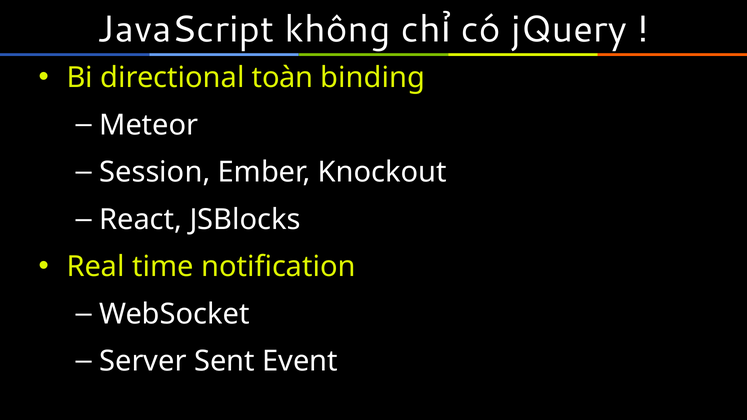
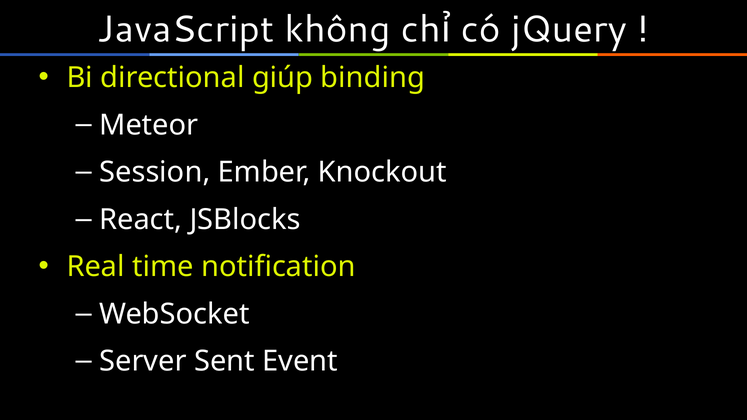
toàn: toàn -> giúp
